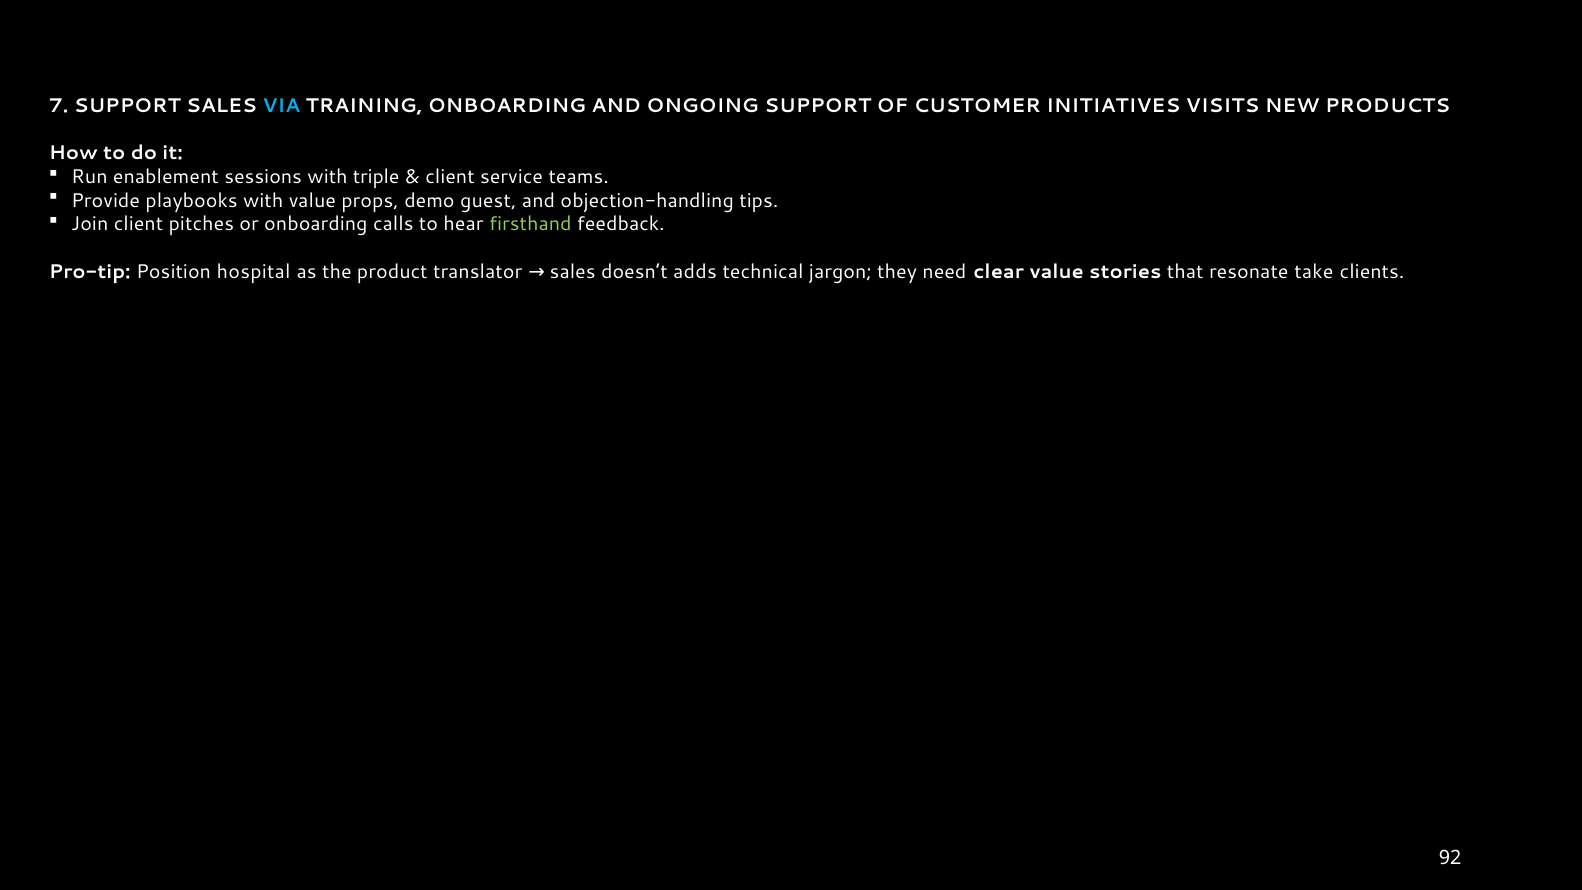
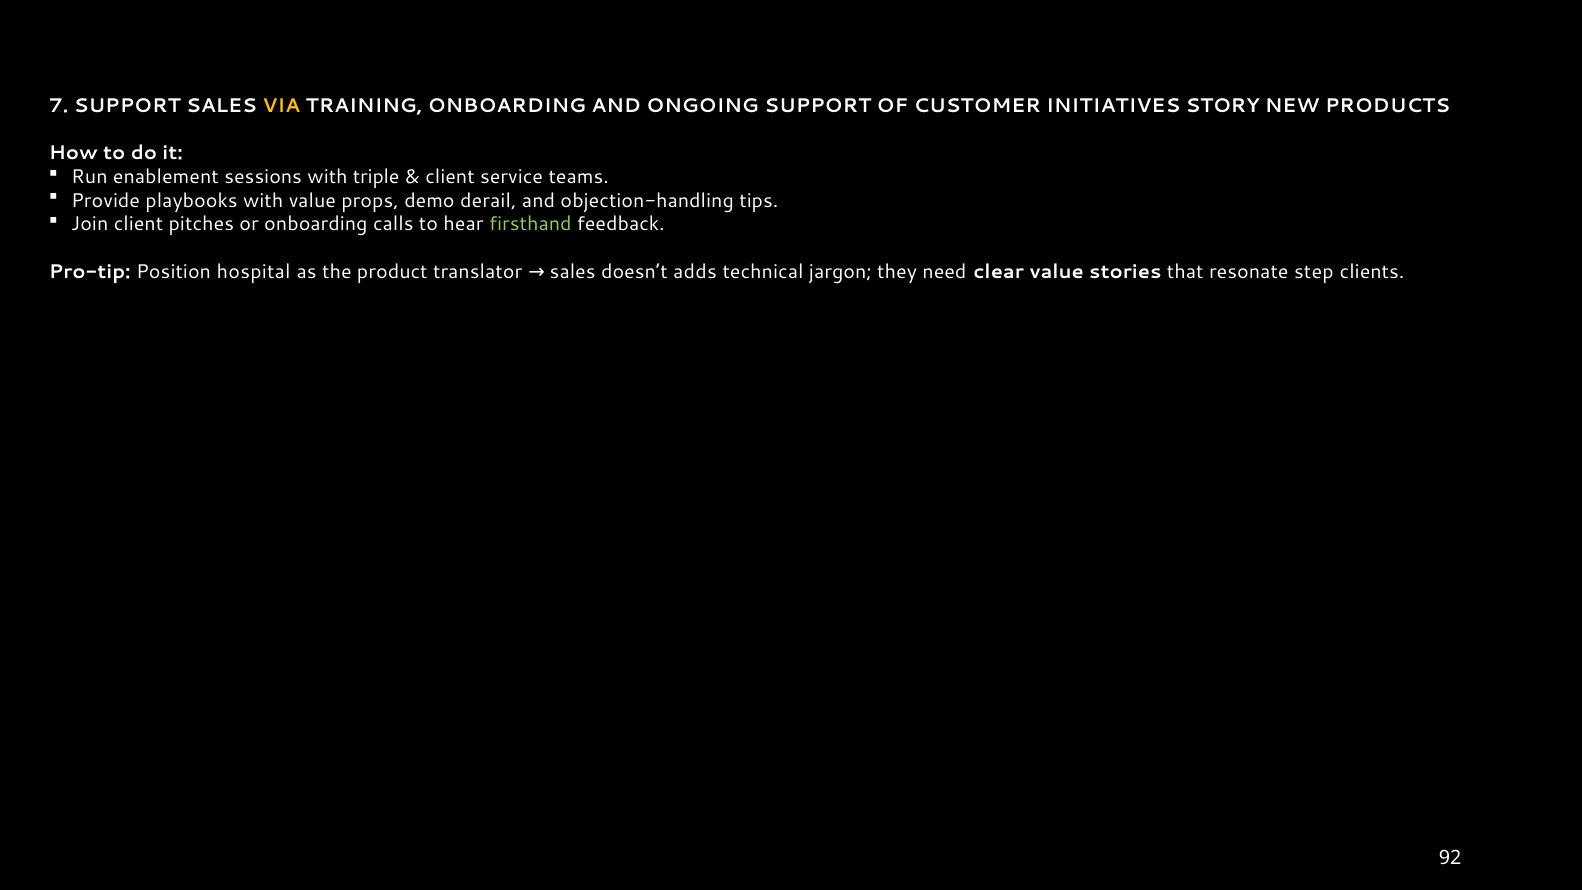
VIA colour: light blue -> yellow
VISITS: VISITS -> STORY
guest: guest -> derail
take: take -> step
